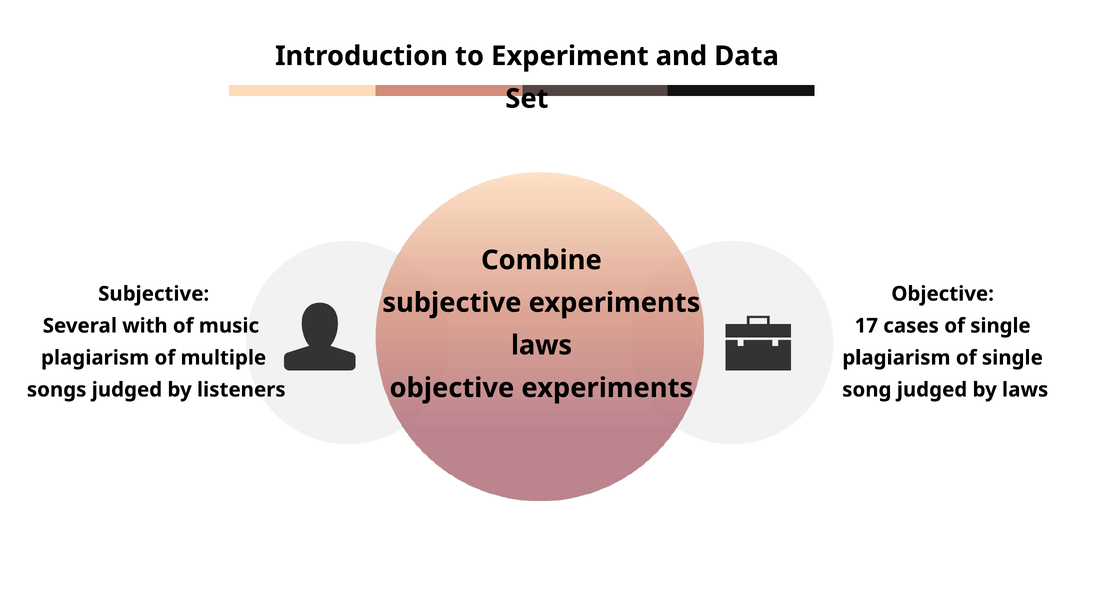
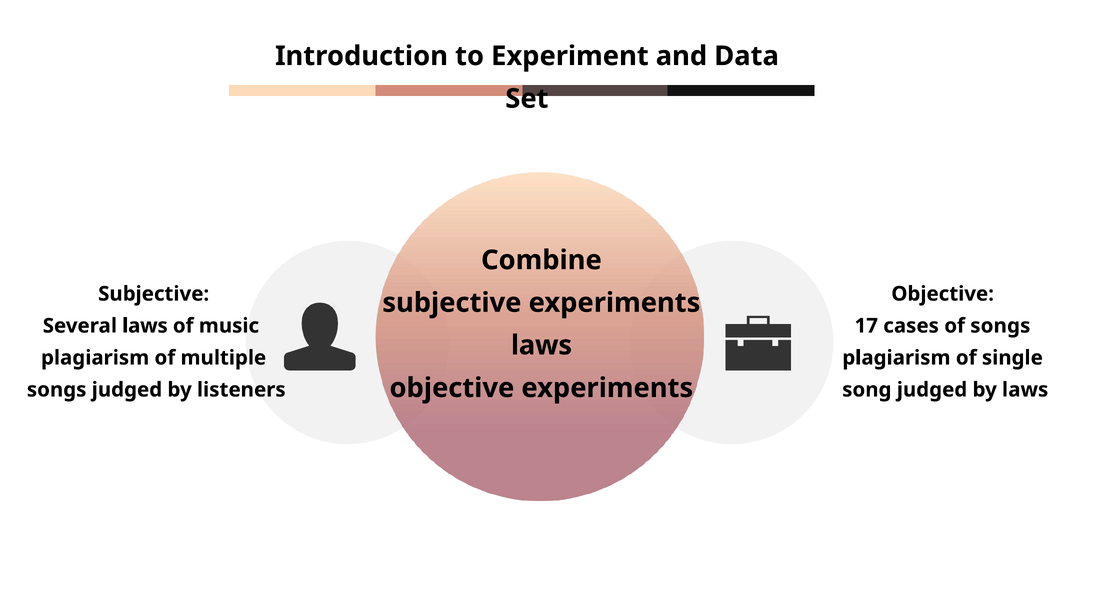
Several with: with -> laws
cases of single: single -> songs
